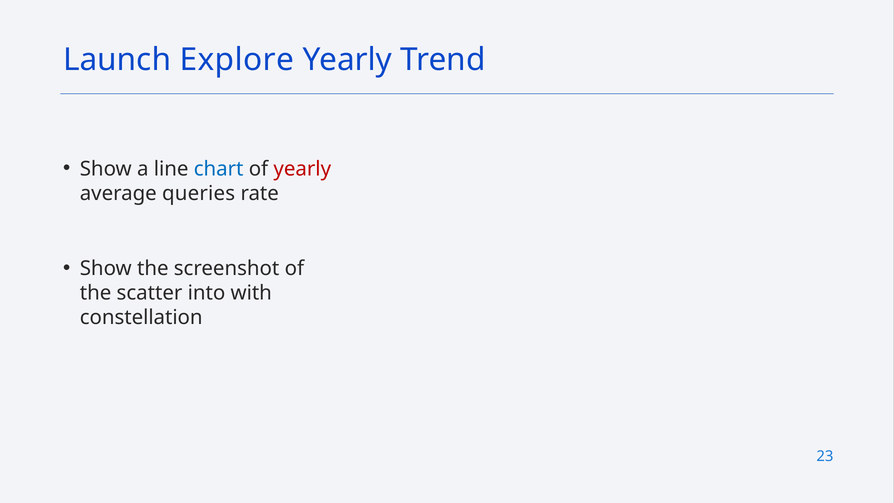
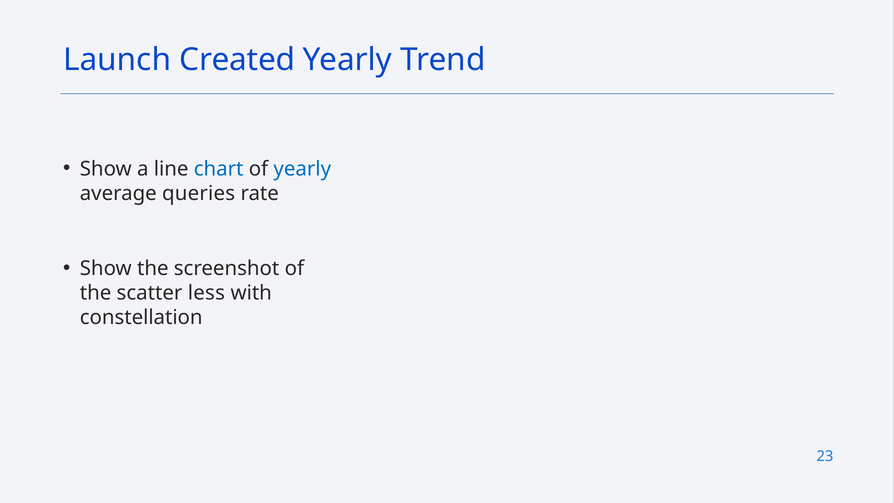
Explore: Explore -> Created
yearly at (302, 169) colour: red -> blue
into: into -> less
